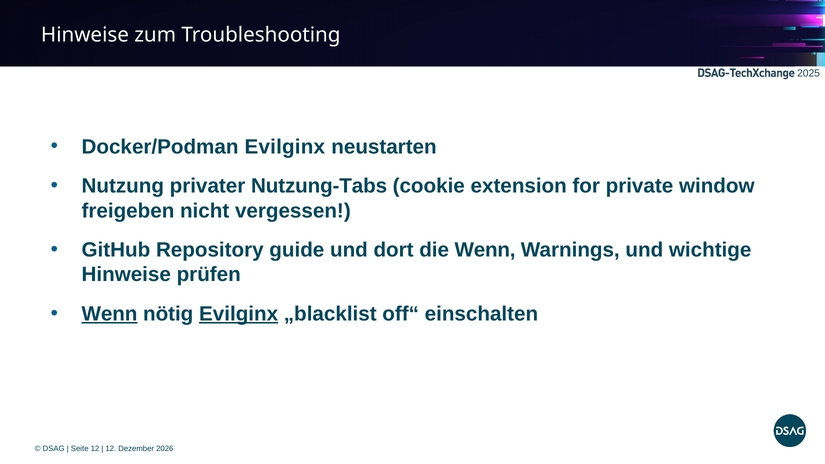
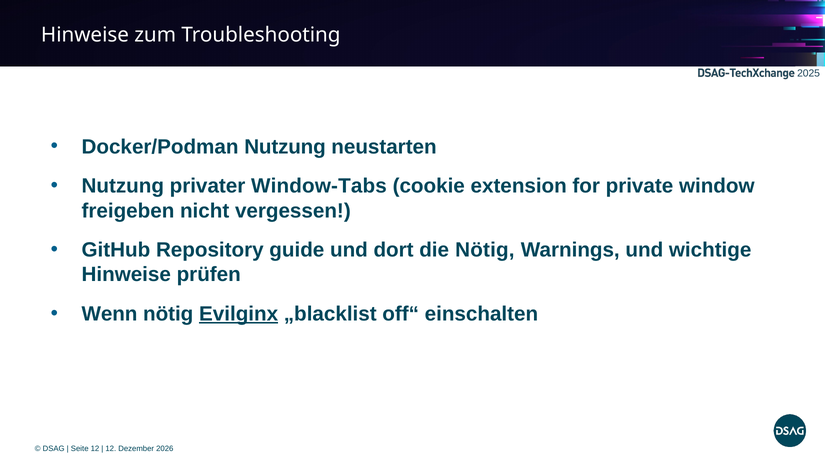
Docker/Podman Evilginx: Evilginx -> Nutzung
Nutzung-Tabs: Nutzung-Tabs -> Window-Tabs
die Wenn: Wenn -> Nötig
Wenn at (110, 314) underline: present -> none
